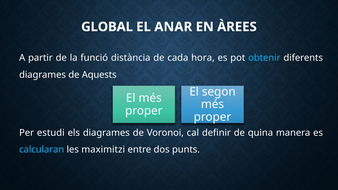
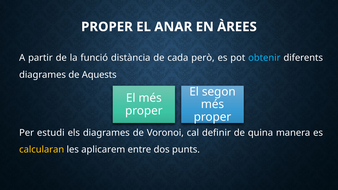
GLOBAL at (107, 27): GLOBAL -> PROPER
hora: hora -> però
calcularan colour: light blue -> yellow
maximitzi: maximitzi -> aplicarem
